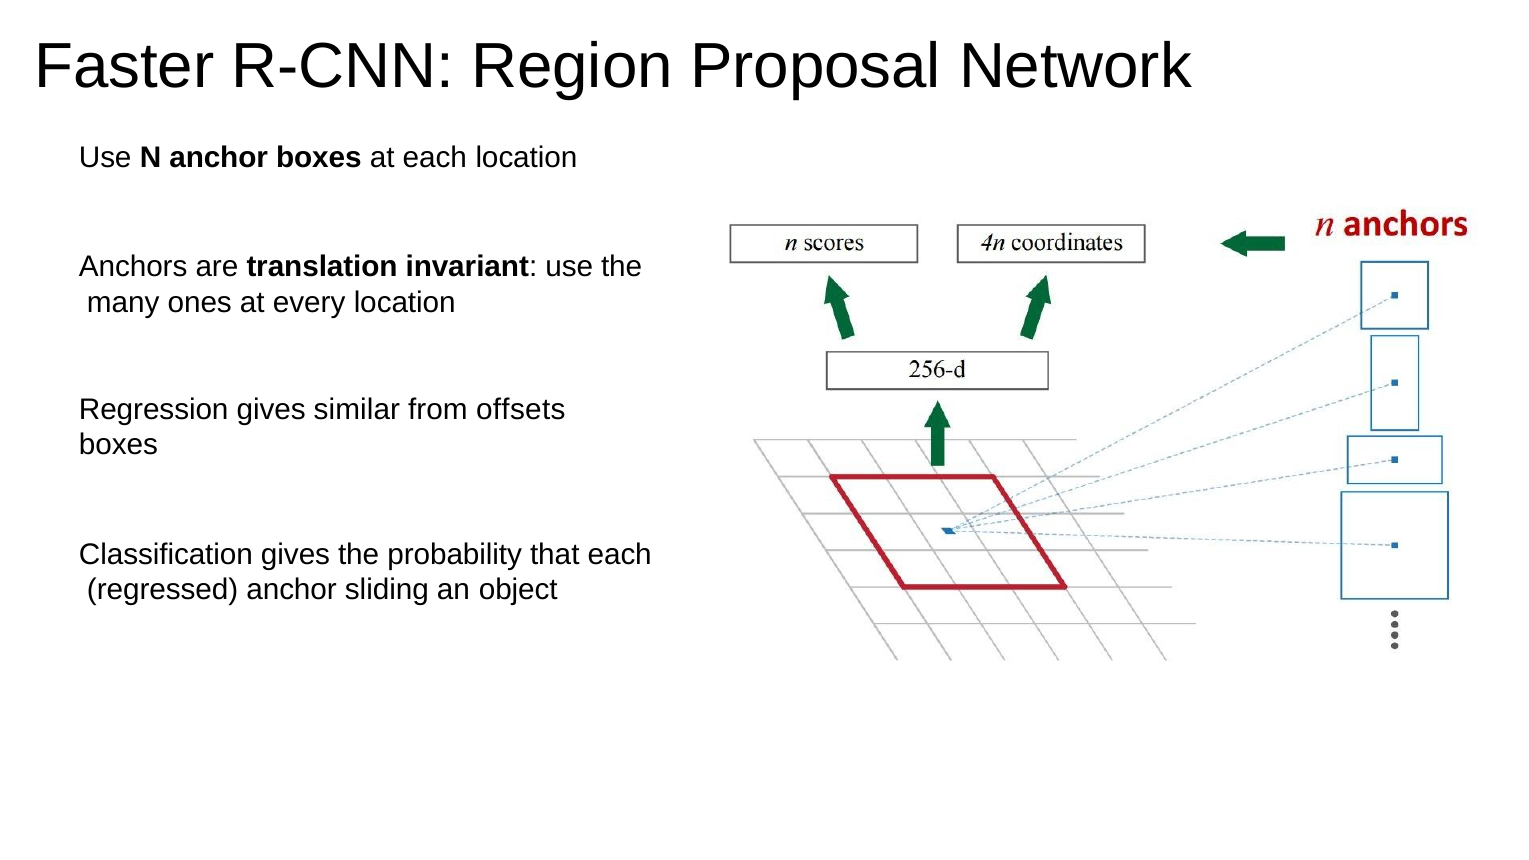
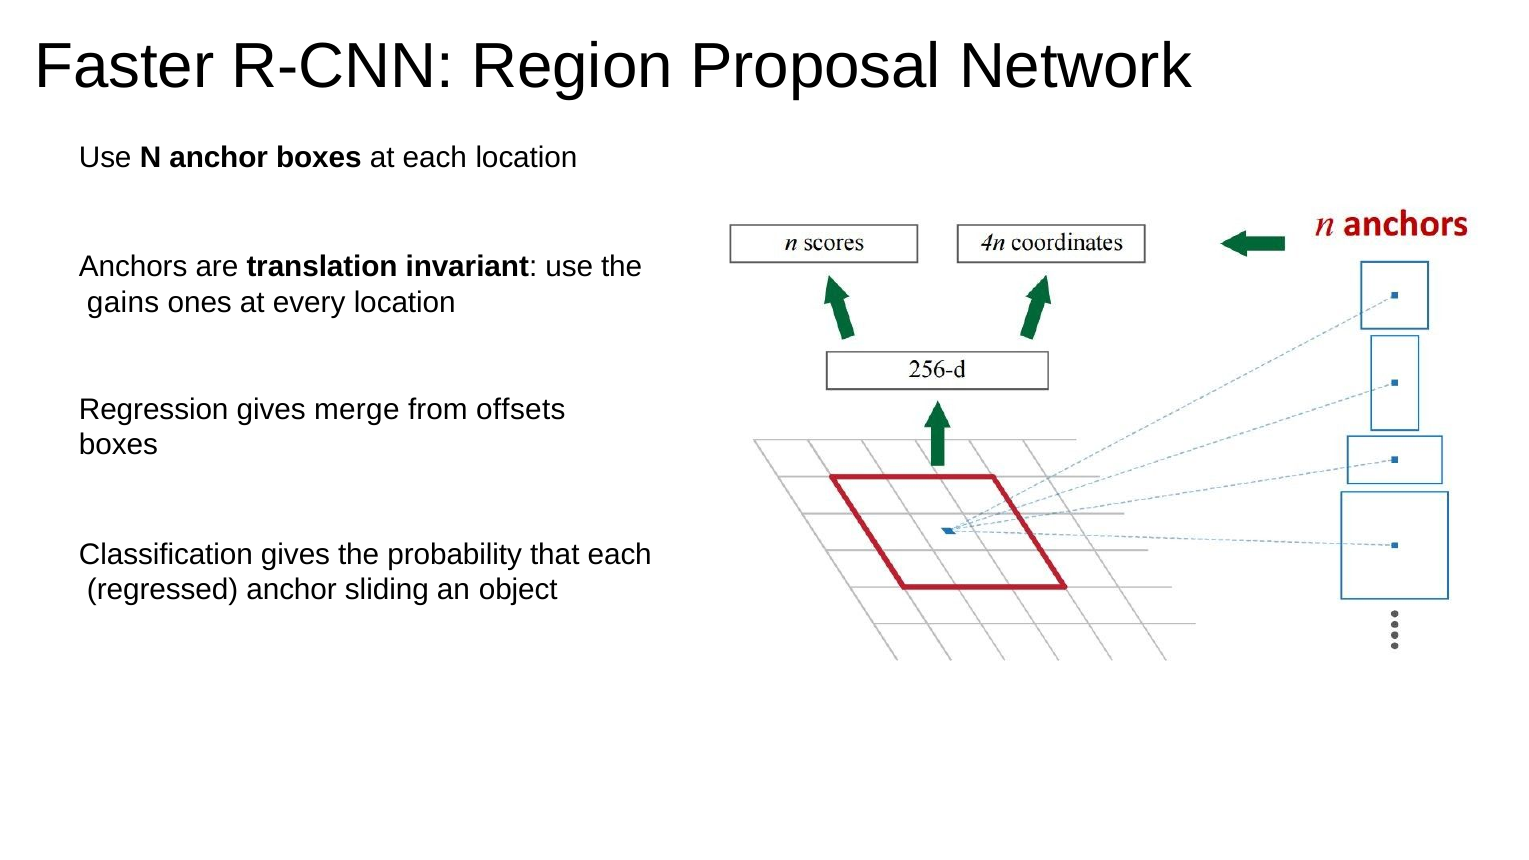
many: many -> gains
similar: similar -> merge
